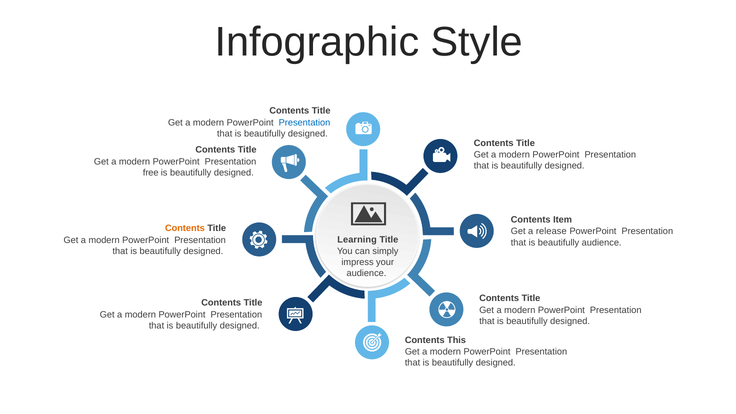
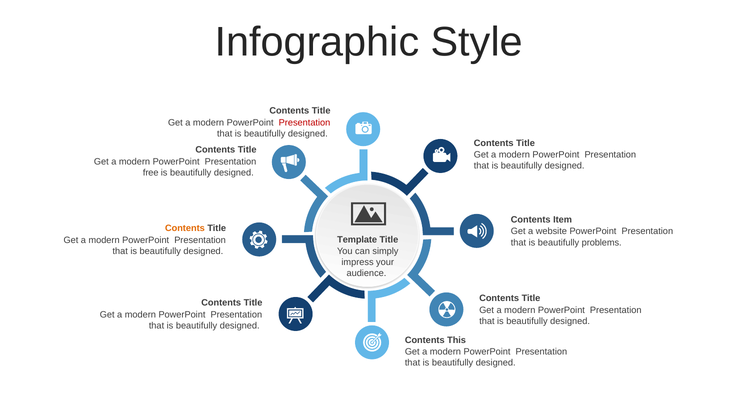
Presentation at (305, 123) colour: blue -> red
release: release -> website
Learning: Learning -> Template
beautifully audience: audience -> problems
